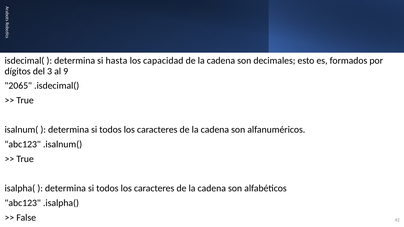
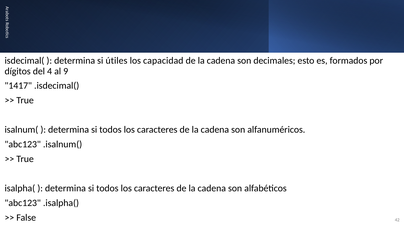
hasta: hasta -> útiles
3: 3 -> 4
2065: 2065 -> 1417
